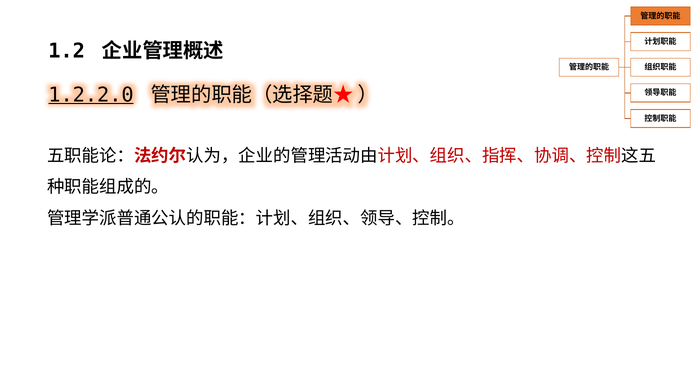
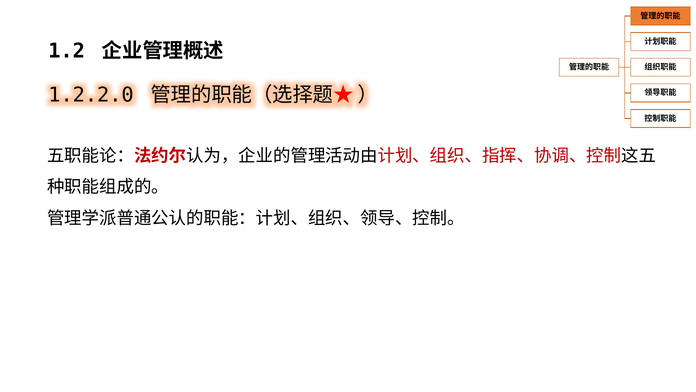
1.2.2.0 underline: present -> none
